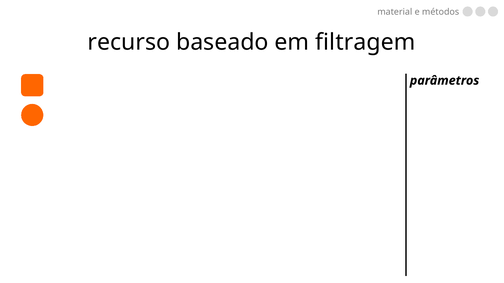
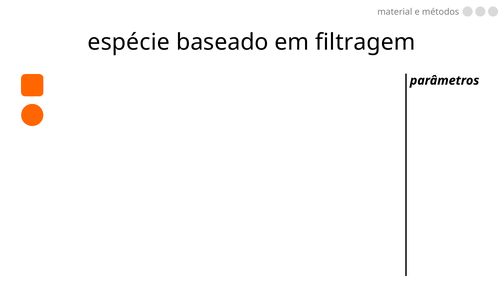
recurso: recurso -> espécie
